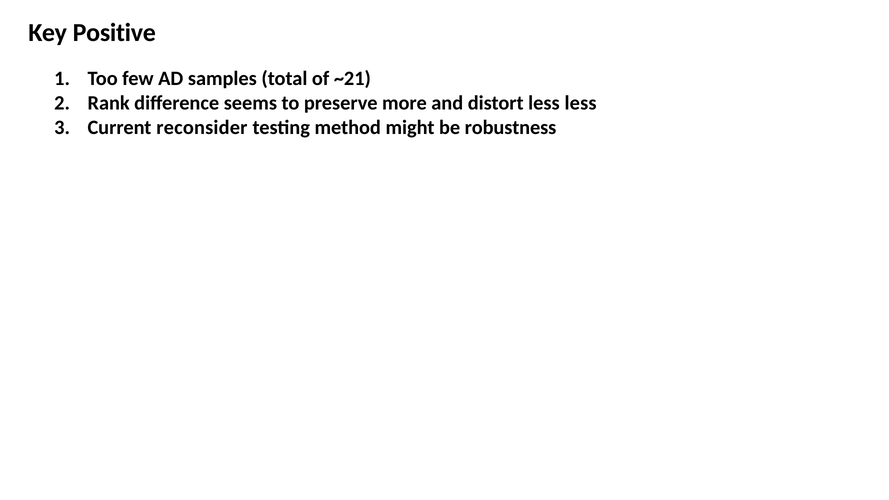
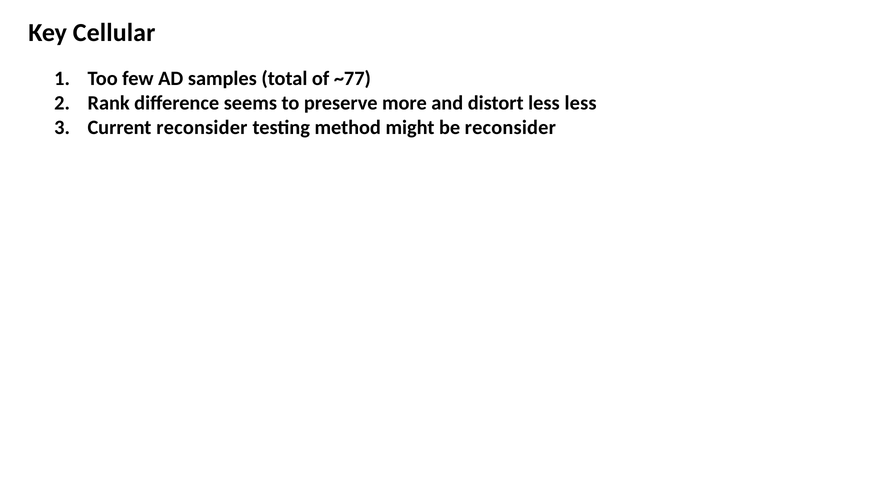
Positive: Positive -> Cellular
~21: ~21 -> ~77
be robustness: robustness -> reconsider
